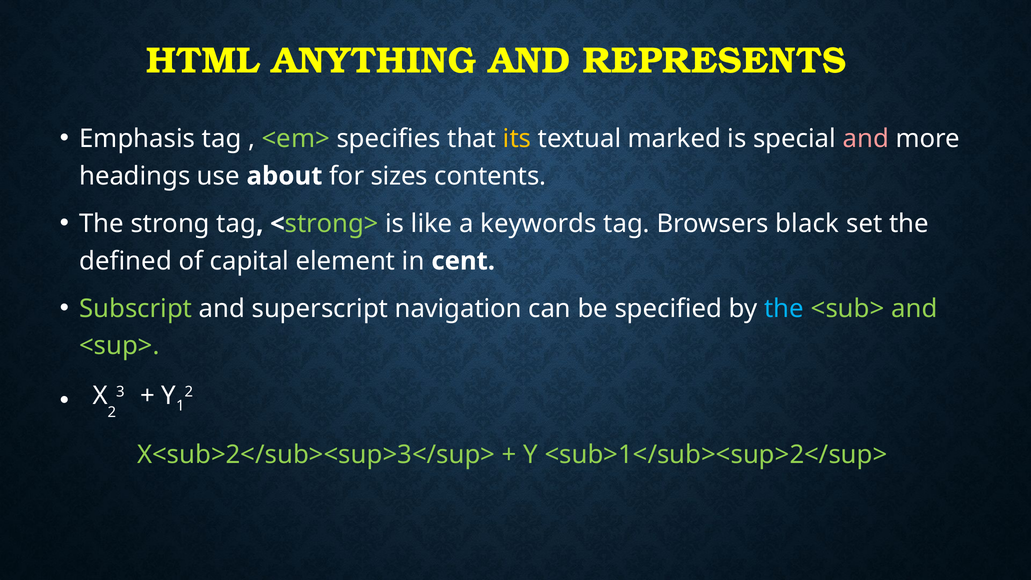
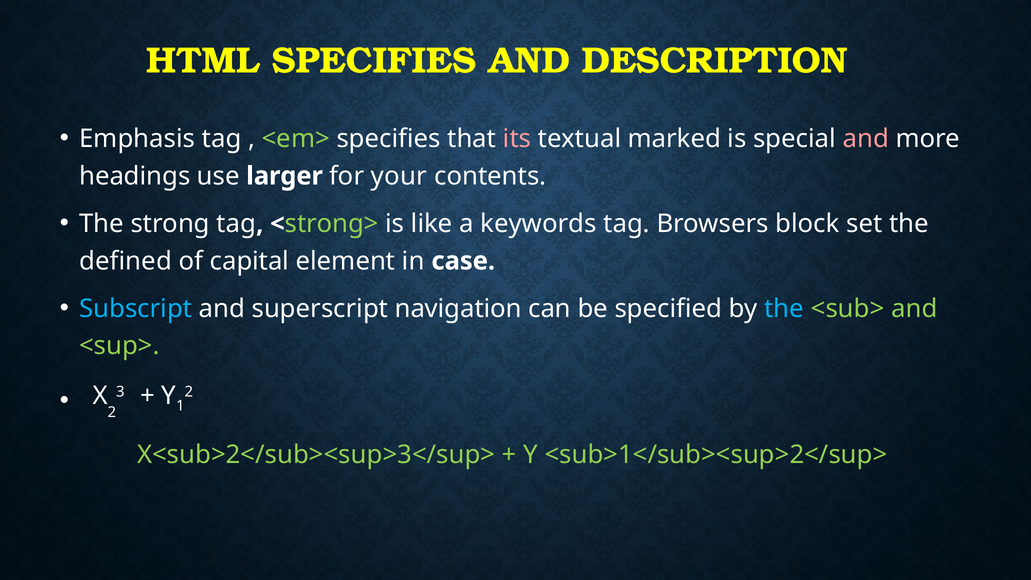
HTML ANYTHING: ANYTHING -> SPECIFIES
REPRESENTS: REPRESENTS -> DESCRIPTION
its colour: yellow -> pink
about: about -> larger
sizes: sizes -> your
black: black -> block
cent: cent -> case
Subscript colour: light green -> light blue
